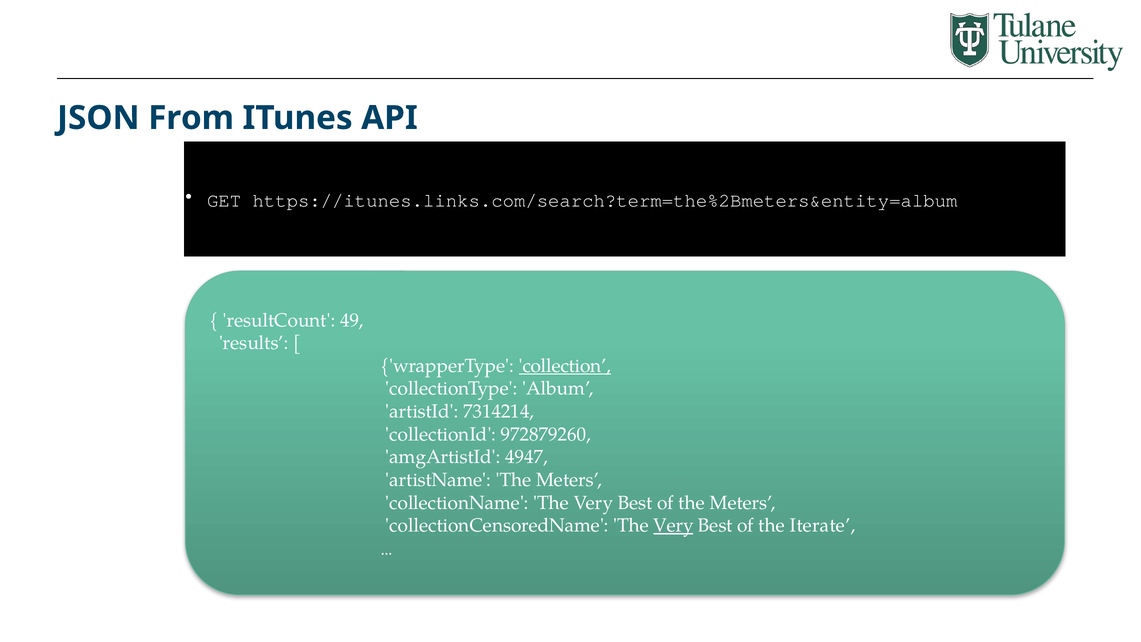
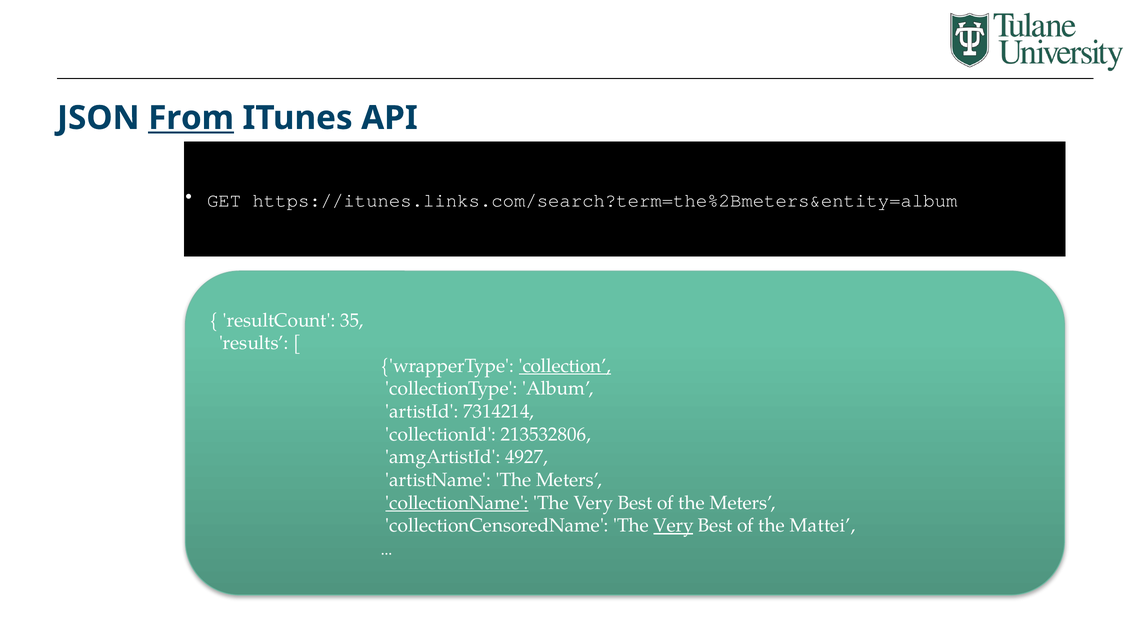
From underline: none -> present
49: 49 -> 35
972879260: 972879260 -> 213532806
4947: 4947 -> 4927
collectionName underline: none -> present
Iterate: Iterate -> Mattei
